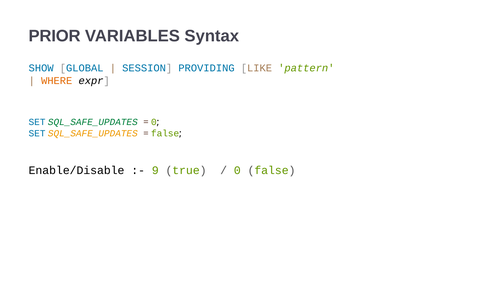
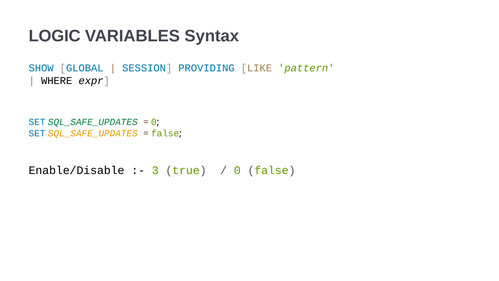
PRIOR: PRIOR -> LOGIC
WHERE colour: orange -> black
9: 9 -> 3
